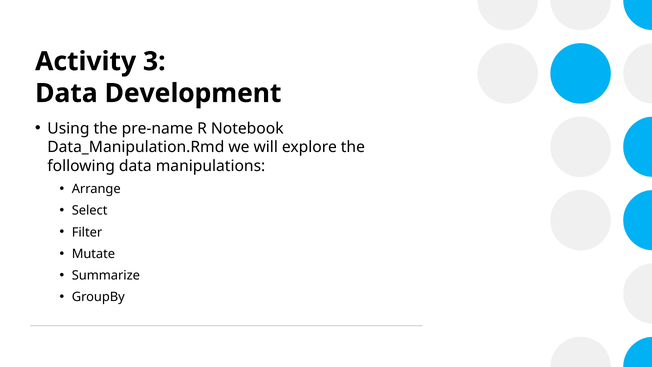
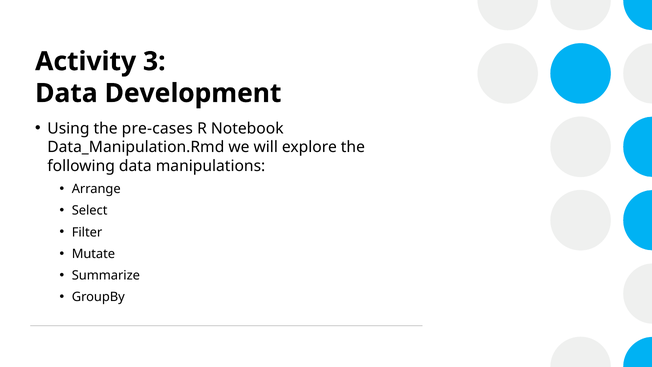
pre-name: pre-name -> pre-cases
